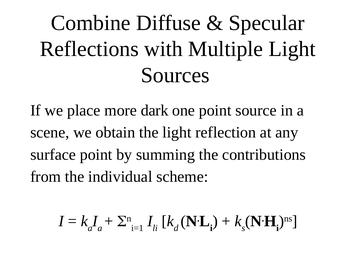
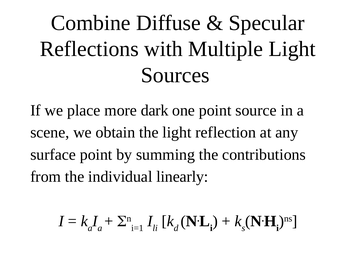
scheme: scheme -> linearly
